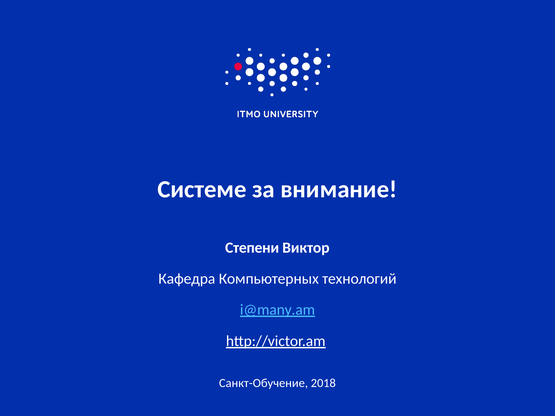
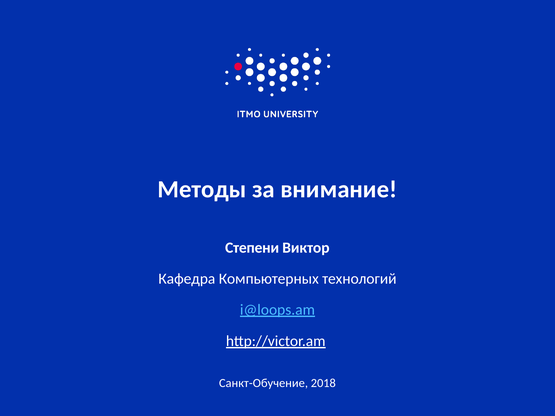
Системе: Системе -> Методы
i@many.am: i@many.am -> i@loops.am
